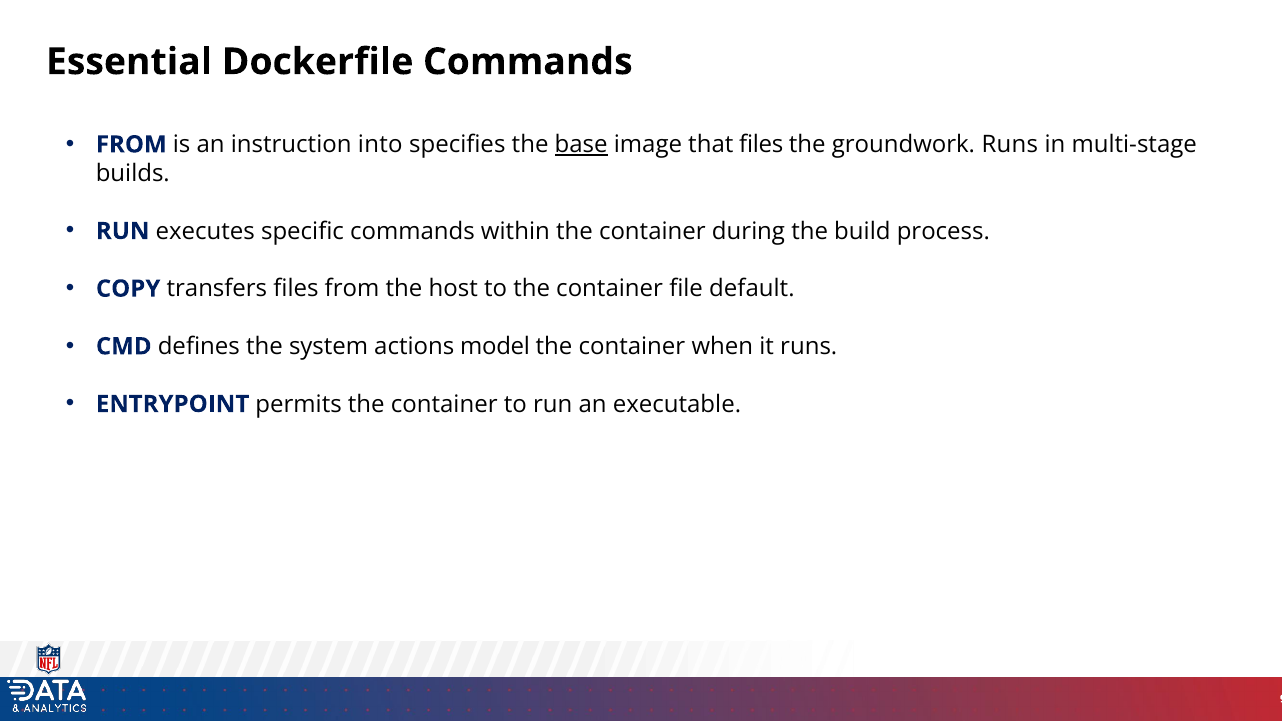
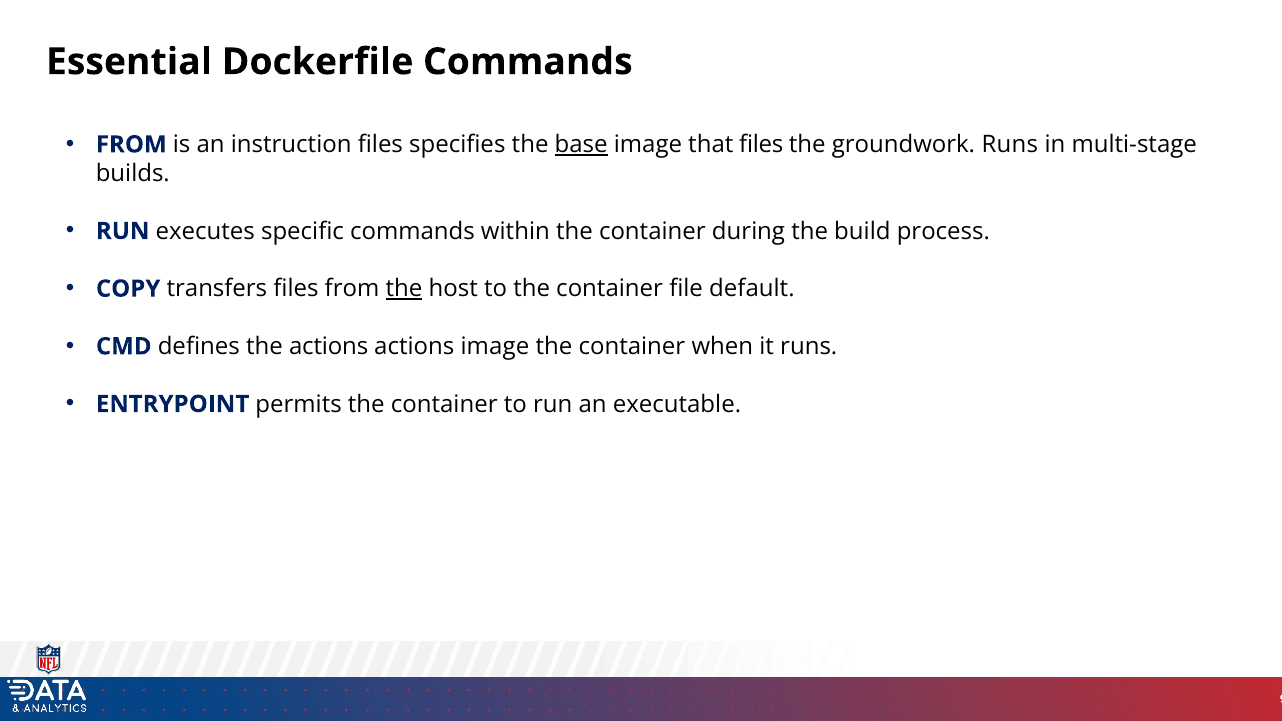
instruction into: into -> files
the at (404, 289) underline: none -> present
the system: system -> actions
actions model: model -> image
